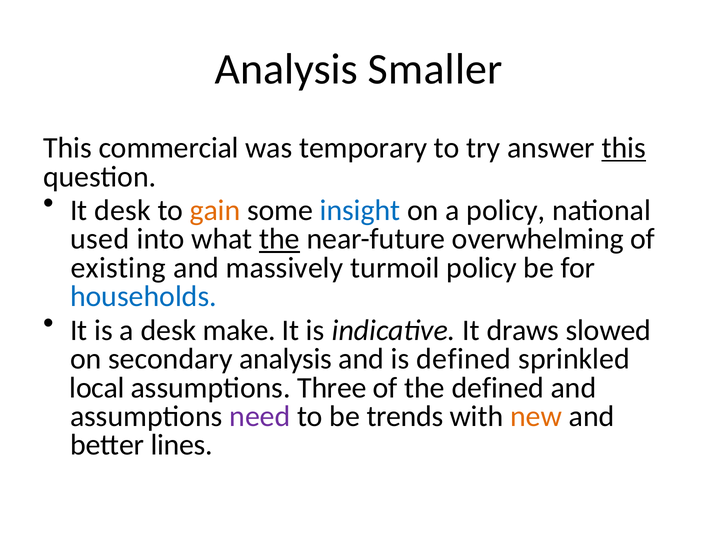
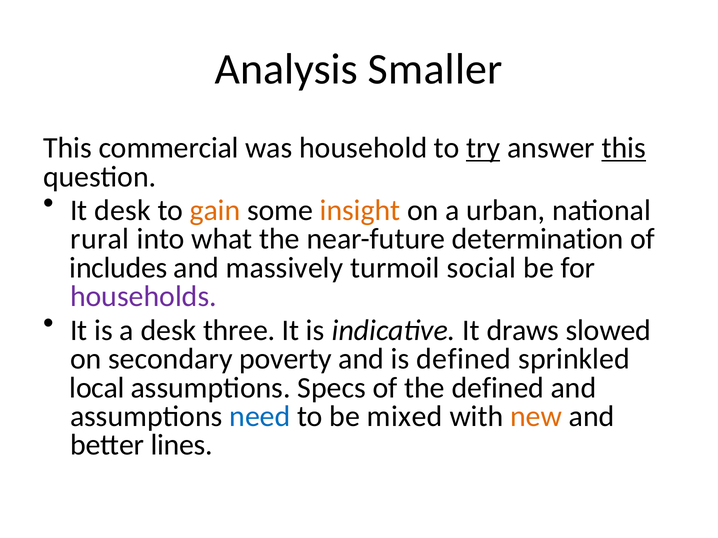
temporary: temporary -> household
try underline: none -> present
insight colour: blue -> orange
a policy: policy -> urban
used: used -> rural
the at (280, 239) underline: present -> none
overwhelming: overwhelming -> determination
existing: existing -> includes
turmoil policy: policy -> social
households colour: blue -> purple
make: make -> three
secondary analysis: analysis -> poverty
Three: Three -> Specs
need colour: purple -> blue
trends: trends -> mixed
